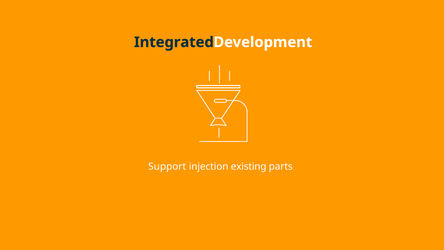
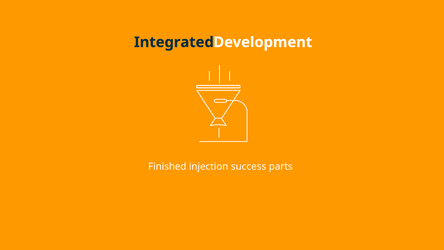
Support: Support -> Finished
existing: existing -> success
